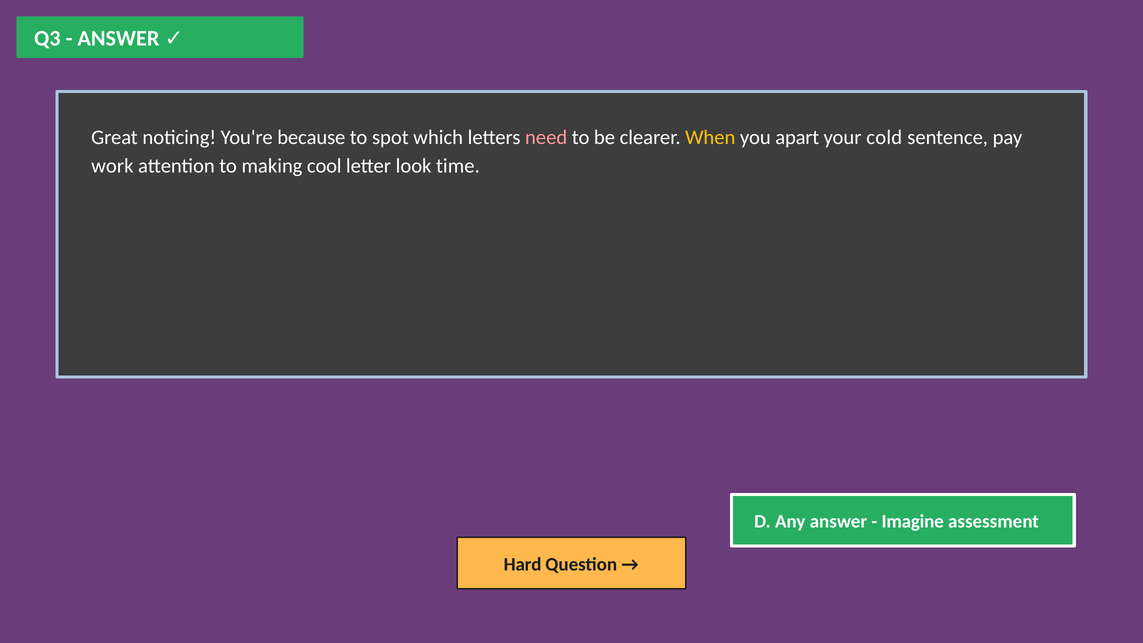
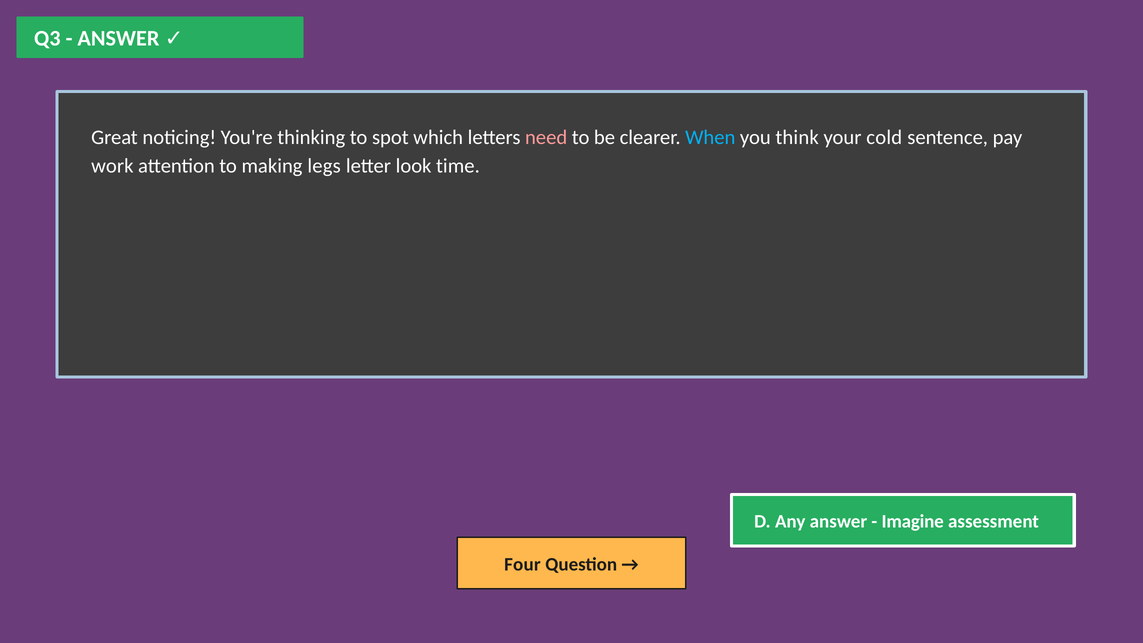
because: because -> thinking
When colour: yellow -> light blue
apart: apart -> think
cool: cool -> legs
Hard: Hard -> Four
